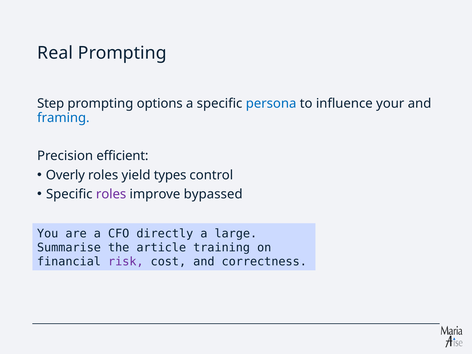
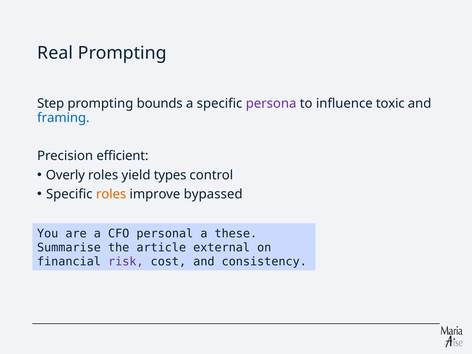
options: options -> bounds
persona colour: blue -> purple
your: your -> toxic
roles at (111, 194) colour: purple -> orange
directly: directly -> personal
large: large -> these
training: training -> external
correctness: correctness -> consistency
